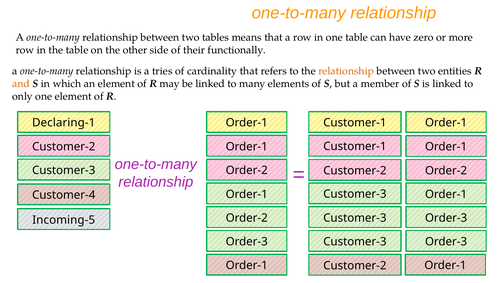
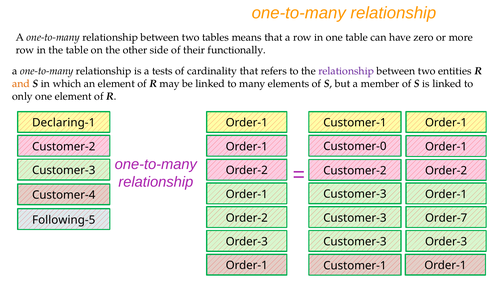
tries: tries -> tests
relationship at (346, 71) colour: orange -> purple
Customer-1 at (355, 146): Customer-1 -> Customer-0
Order-3 at (446, 218): Order-3 -> Order-7
Incoming-5: Incoming-5 -> Following-5
Customer-2 at (355, 266): Customer-2 -> Customer-1
